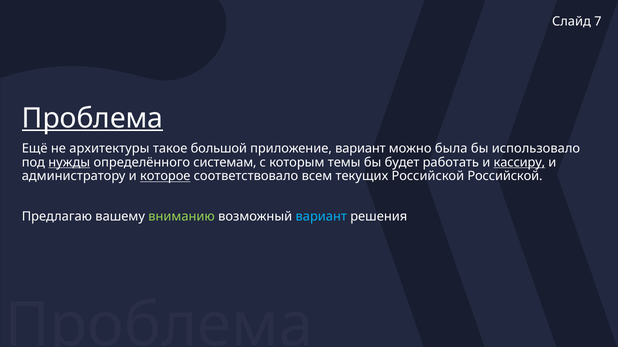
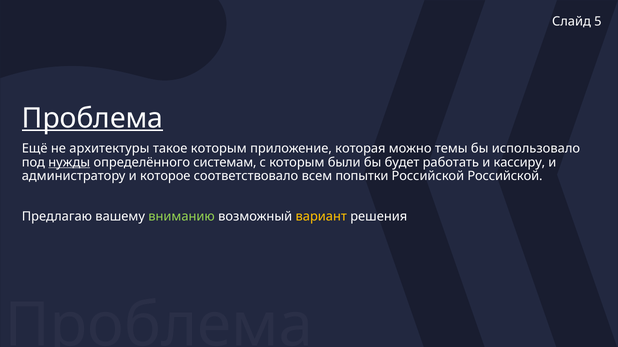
7: 7 -> 5
такое большой: большой -> которым
приложение вариант: вариант -> которая
была: была -> темы
темы: темы -> были
кассиру underline: present -> none
которое underline: present -> none
текущих: текущих -> попытки
вариант at (321, 217) colour: light blue -> yellow
